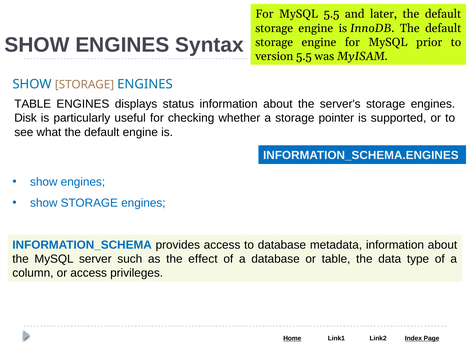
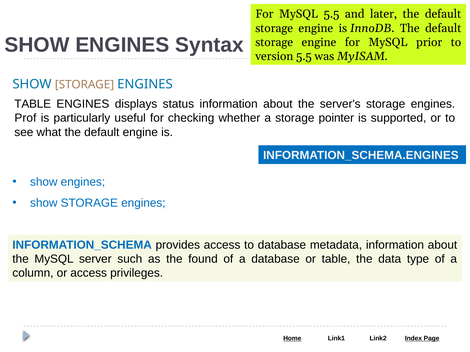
Disk: Disk -> Prof
effect: effect -> found
